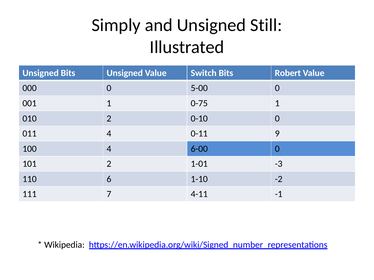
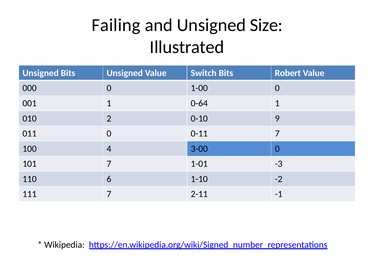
Simply: Simply -> Failing
Still: Still -> Size
5-00: 5-00 -> 1-00
0-75: 0-75 -> 0-64
0-10 0: 0 -> 9
011 4: 4 -> 0
0-11 9: 9 -> 7
6-00: 6-00 -> 3-00
101 2: 2 -> 7
4-11: 4-11 -> 2-11
